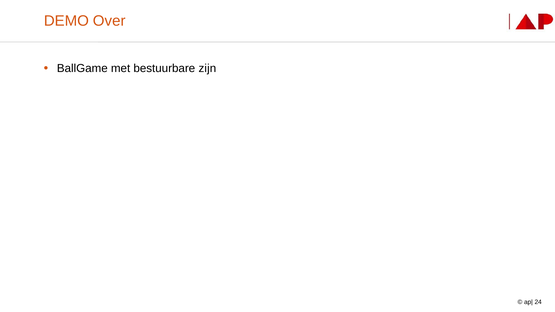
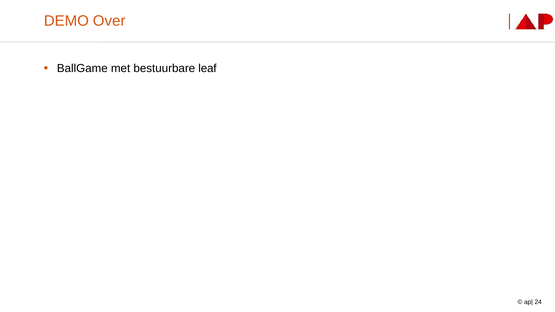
zijn: zijn -> leaf
